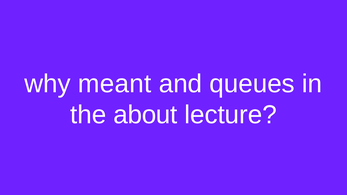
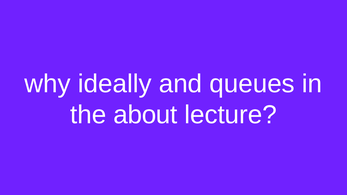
meant: meant -> ideally
